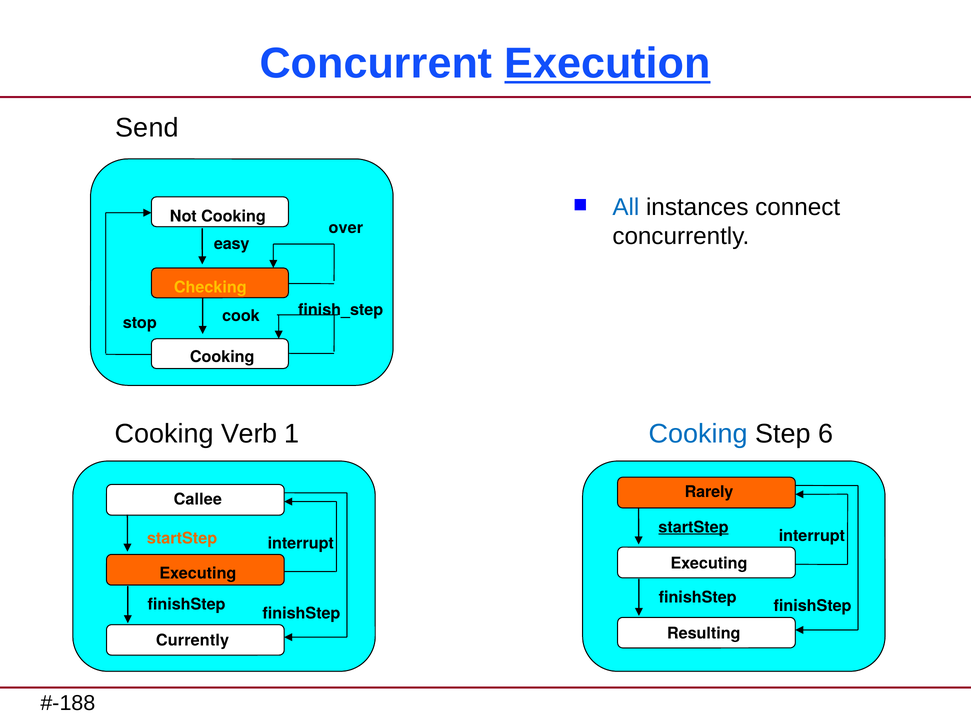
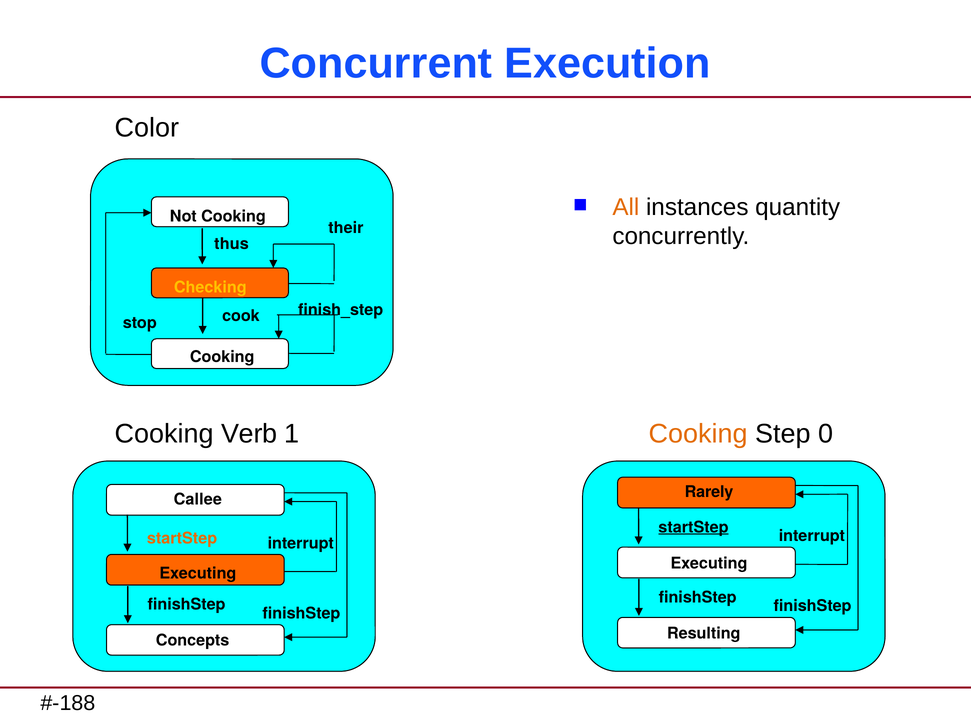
Execution underline: present -> none
Send: Send -> Color
All colour: blue -> orange
connect: connect -> quantity
over: over -> their
easy: easy -> thus
Cooking at (698, 434) colour: blue -> orange
6: 6 -> 0
Currently: Currently -> Concepts
